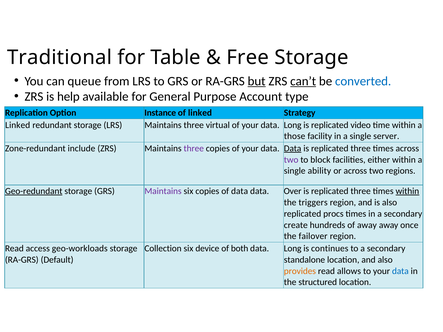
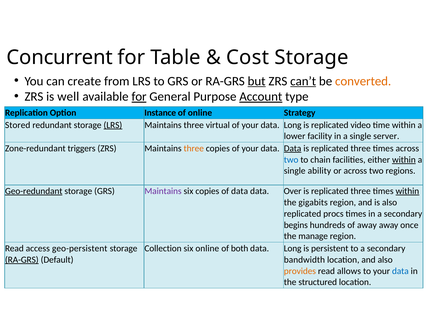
Traditional: Traditional -> Concurrent
Free: Free -> Cost
queue: queue -> create
converted colour: blue -> orange
help: help -> well
for at (139, 97) underline: none -> present
Account underline: none -> present
of linked: linked -> online
Linked at (18, 125): Linked -> Stored
LRS at (113, 125) underline: none -> present
those: those -> lower
include: include -> triggers
three at (194, 148) colour: purple -> orange
two at (291, 160) colour: purple -> blue
block: block -> chain
within at (404, 160) underline: none -> present
triggers: triggers -> gigabits
create: create -> begins
failover: failover -> manage
geo-workloads: geo-workloads -> geo-persistent
six device: device -> online
continues: continues -> persistent
RA-GRS at (22, 260) underline: none -> present
standalone: standalone -> bandwidth
